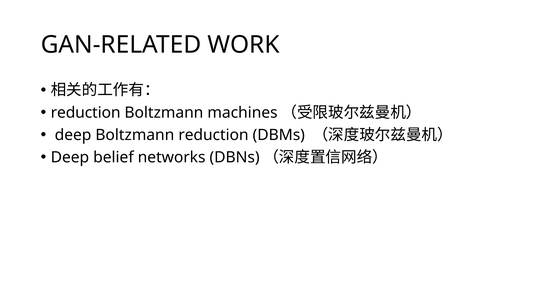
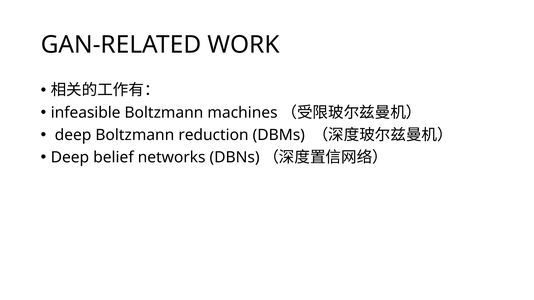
reduction at (86, 113): reduction -> infeasible
